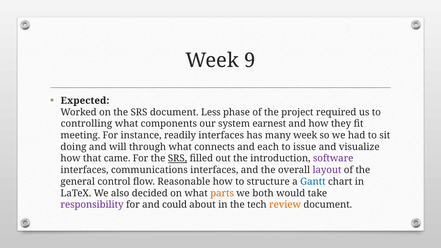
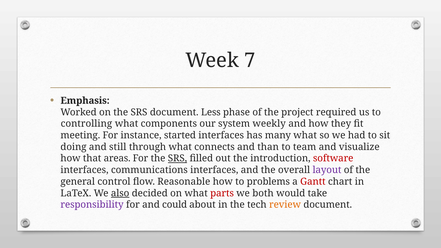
9: 9 -> 7
Expected: Expected -> Emphasis
earnest: earnest -> weekly
readily: readily -> started
many week: week -> what
will: will -> still
each: each -> than
issue: issue -> team
came: came -> areas
software colour: purple -> red
structure: structure -> problems
Gantt colour: blue -> red
also underline: none -> present
parts colour: orange -> red
